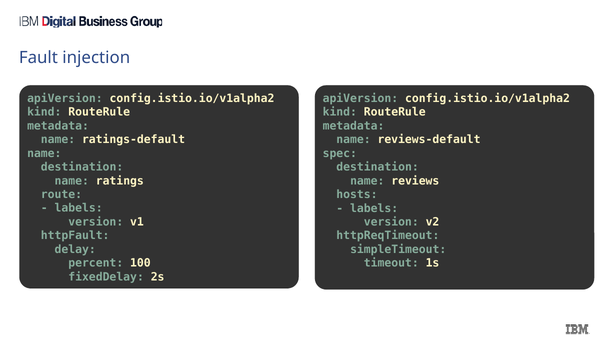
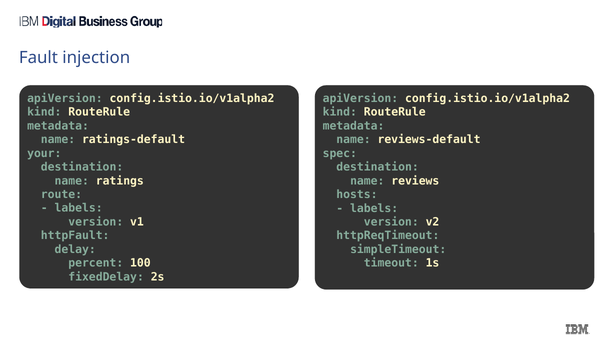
name at (44, 153): name -> your
